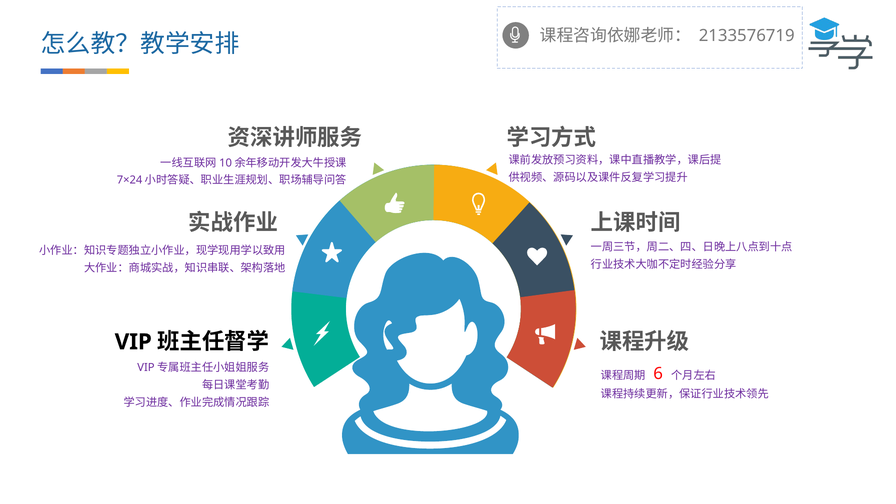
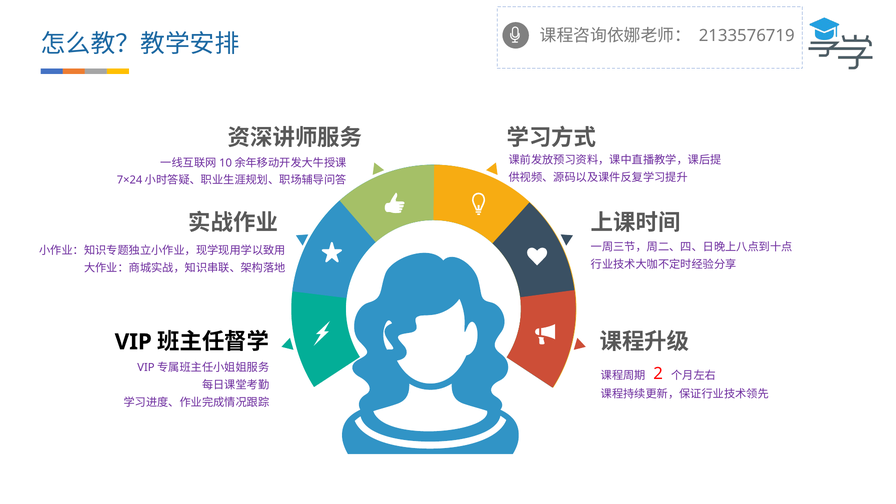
6: 6 -> 2
